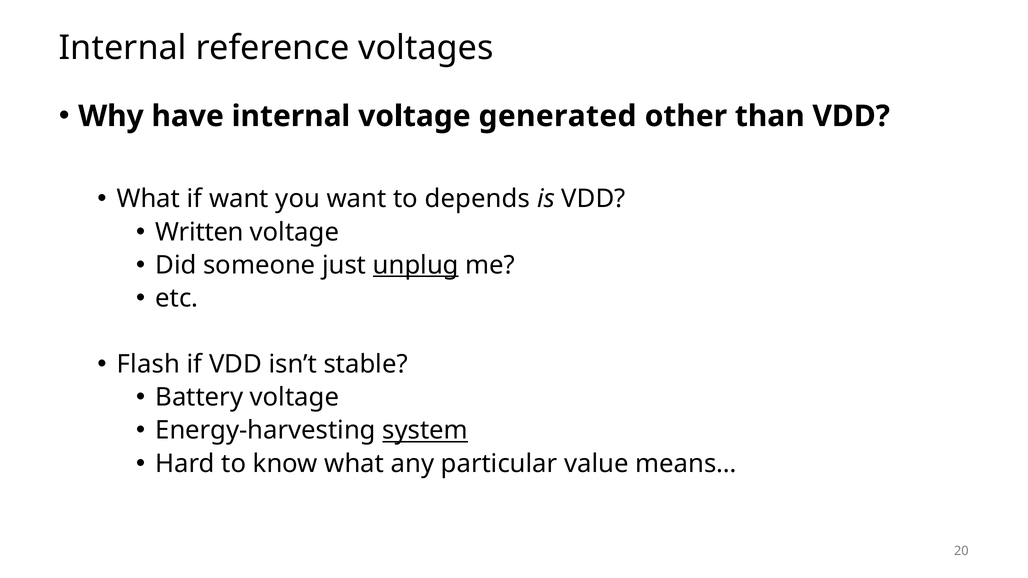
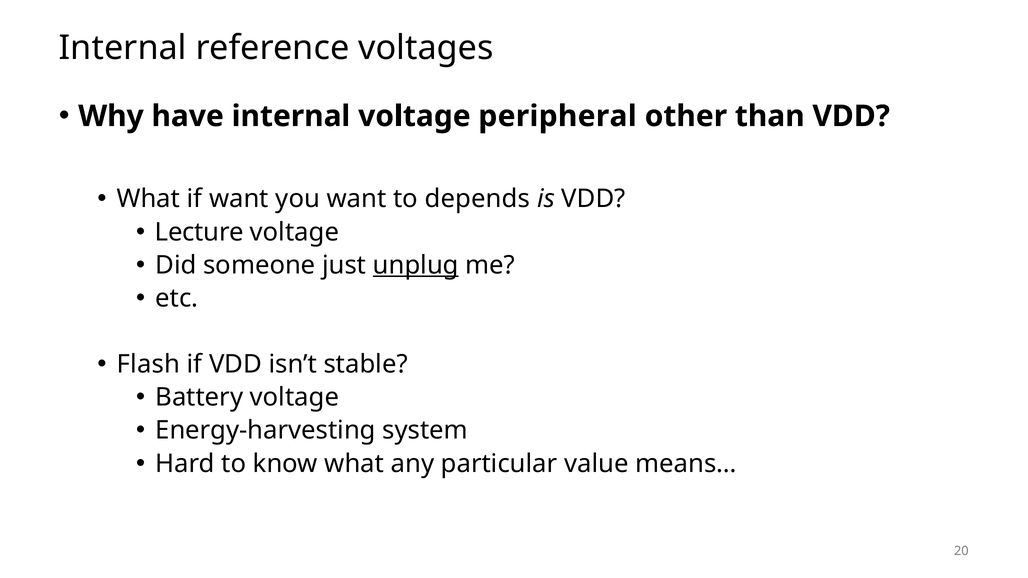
generated: generated -> peripheral
Written: Written -> Lecture
system underline: present -> none
